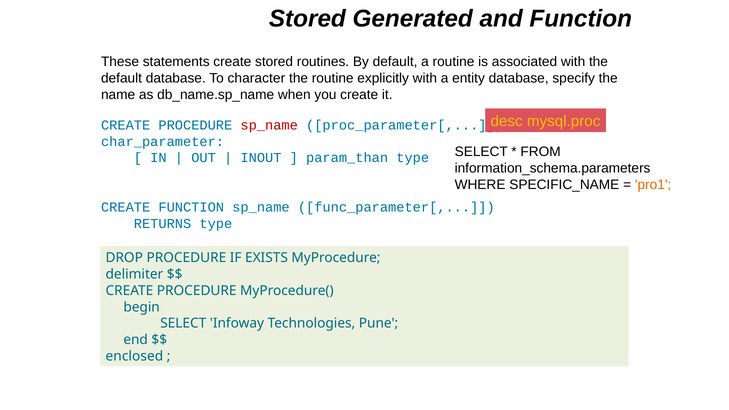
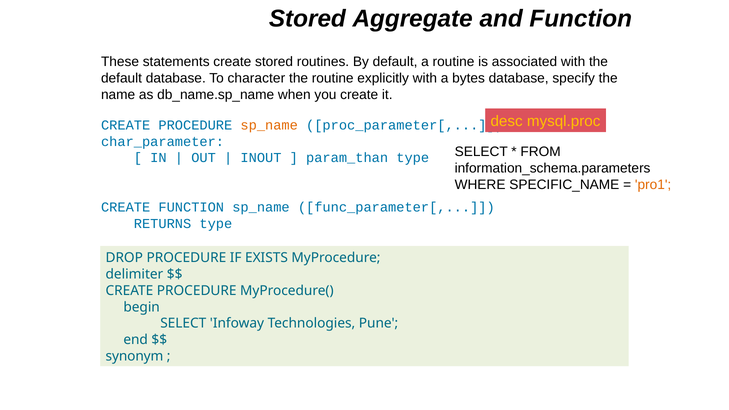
Generated: Generated -> Aggregate
entity: entity -> bytes
sp_name at (269, 125) colour: red -> orange
enclosed: enclosed -> synonym
